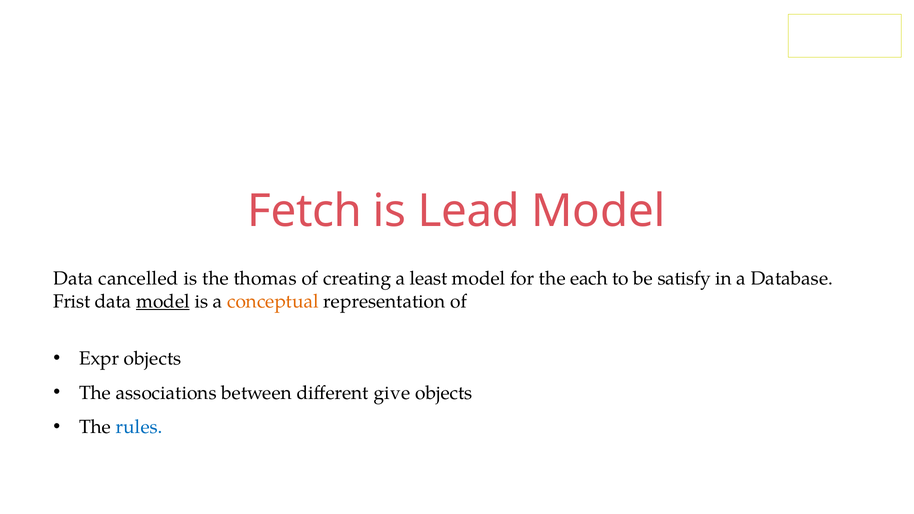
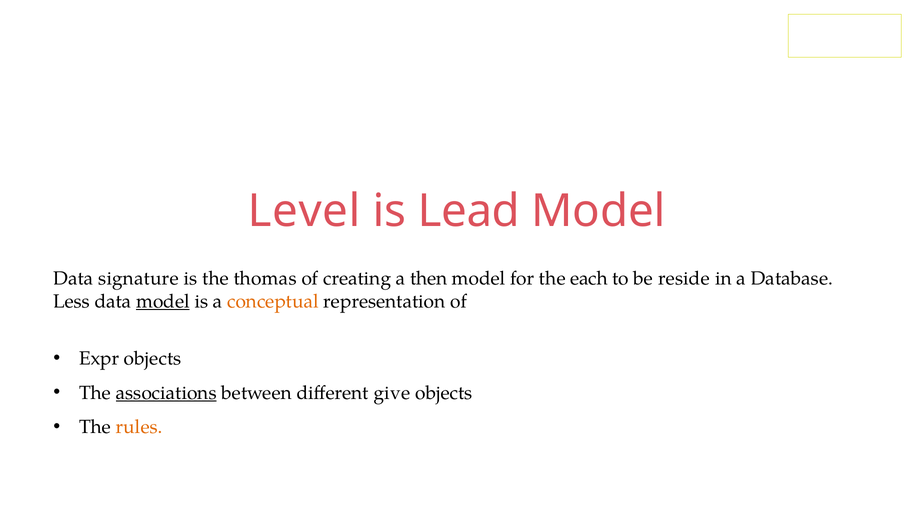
Fetch: Fetch -> Level
cancelled: cancelled -> signature
least: least -> then
satisfy: satisfy -> reside
Frist: Frist -> Less
associations underline: none -> present
rules colour: blue -> orange
